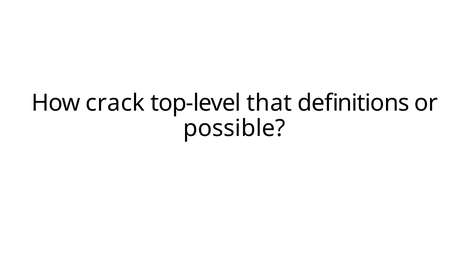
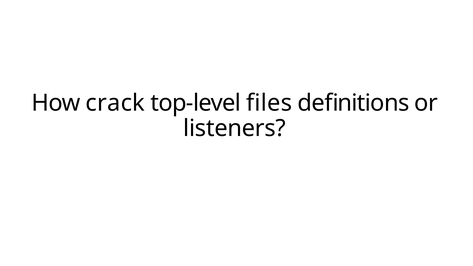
that: that -> files
possible: possible -> listeners
